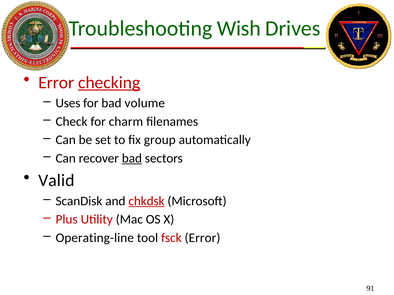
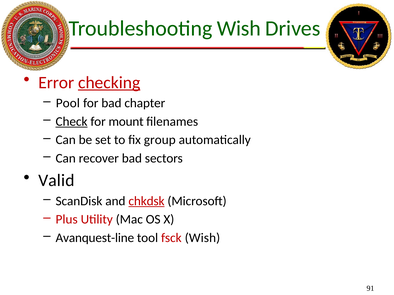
Uses: Uses -> Pool
volume: volume -> chapter
Check underline: none -> present
charm: charm -> mount
bad at (132, 158) underline: present -> none
Operating-line: Operating-line -> Avanquest-line
fsck Error: Error -> Wish
